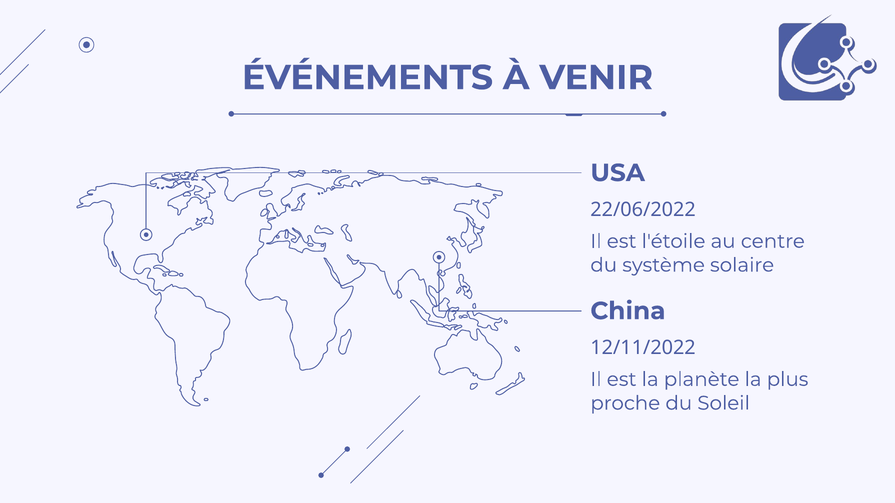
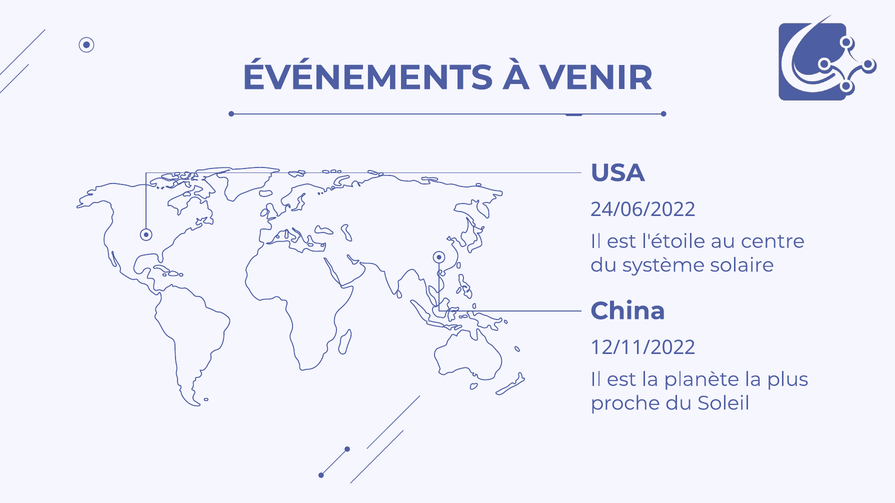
22/06/2022: 22/06/2022 -> 24/06/2022
